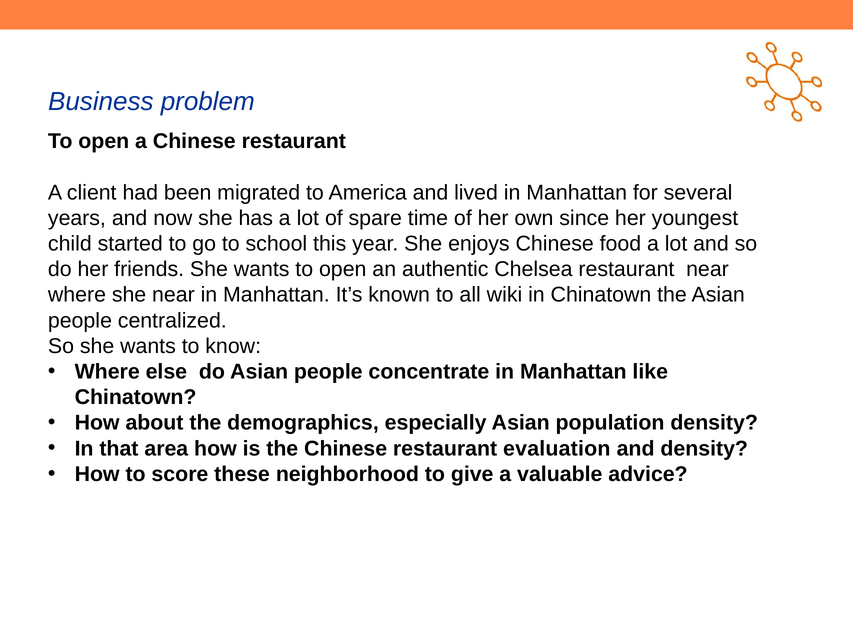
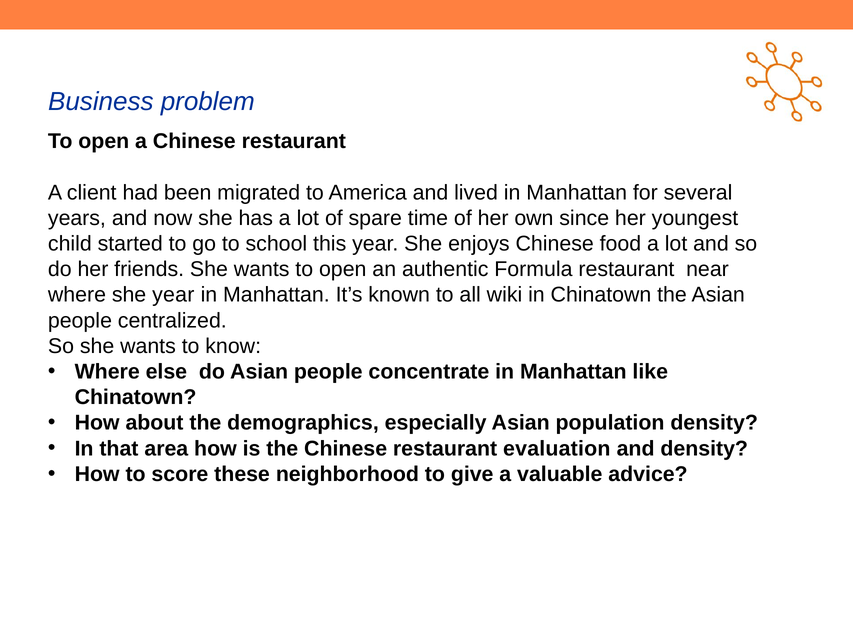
Chelsea: Chelsea -> Formula
she near: near -> year
